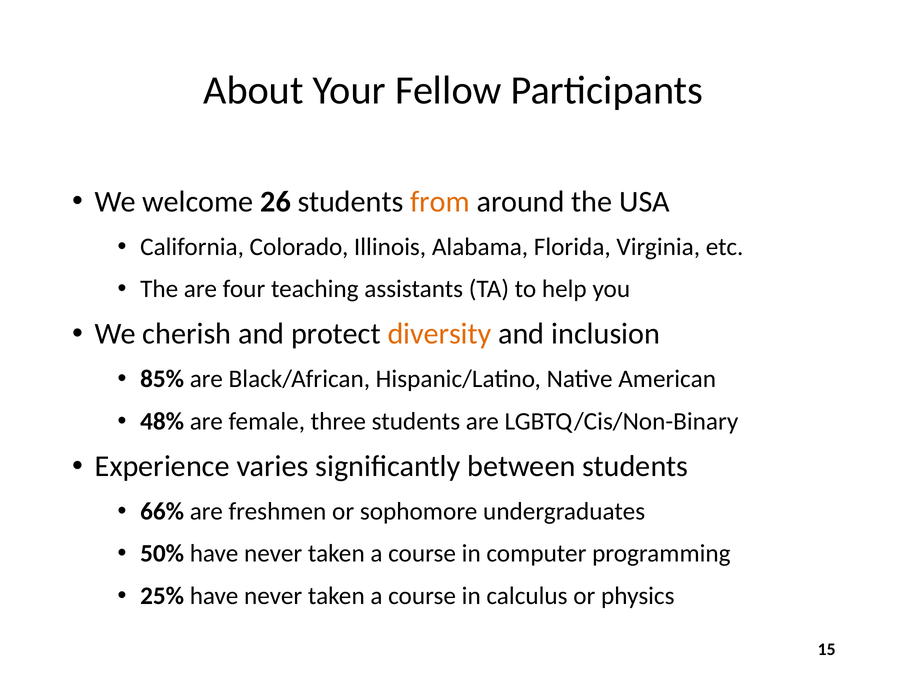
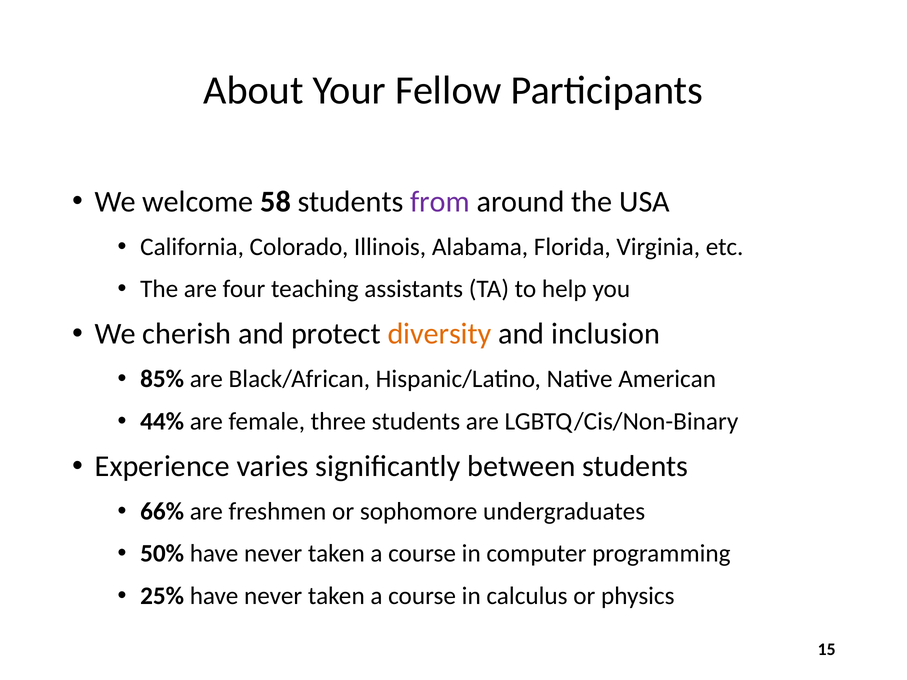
26: 26 -> 58
from colour: orange -> purple
48%: 48% -> 44%
